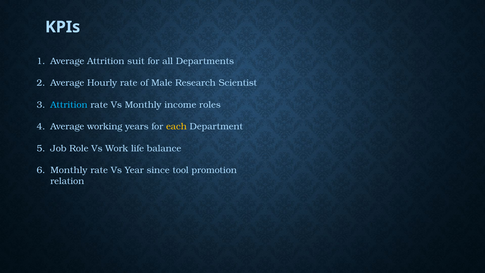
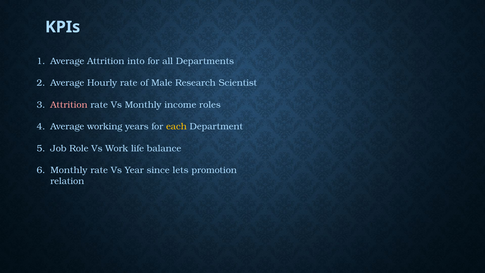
suit: suit -> into
Attrition at (69, 105) colour: light blue -> pink
tool: tool -> lets
